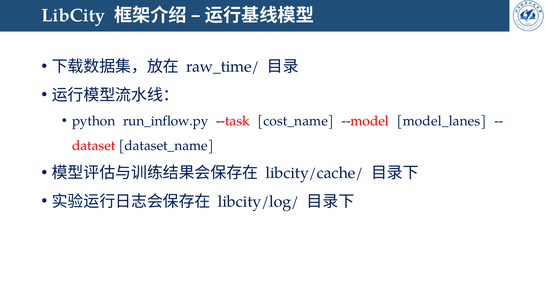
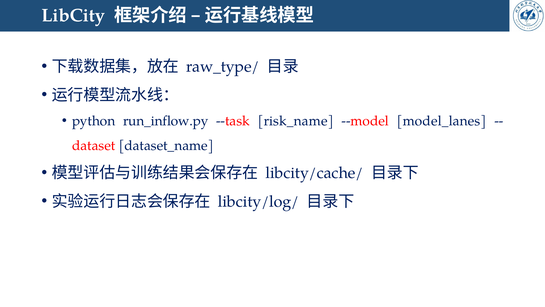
raw_time/: raw_time/ -> raw_type/
cost_name: cost_name -> risk_name
